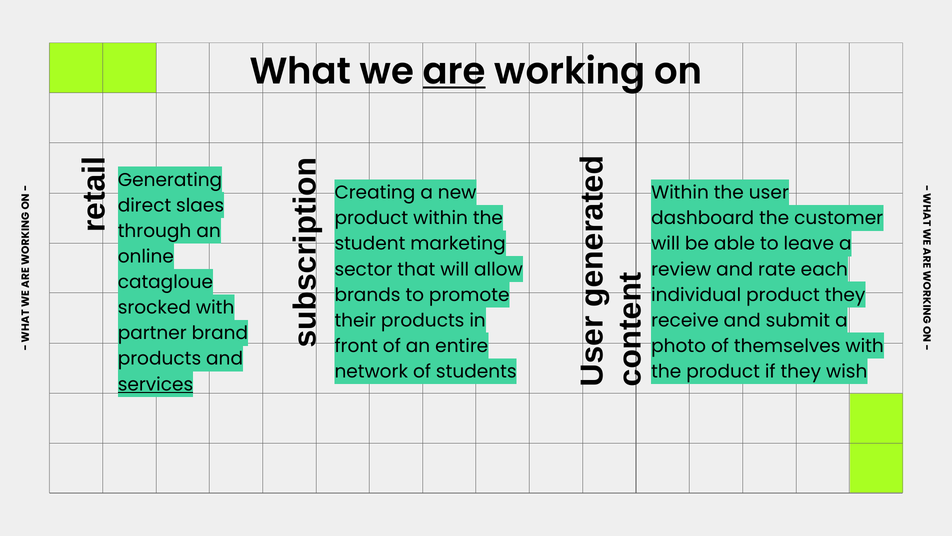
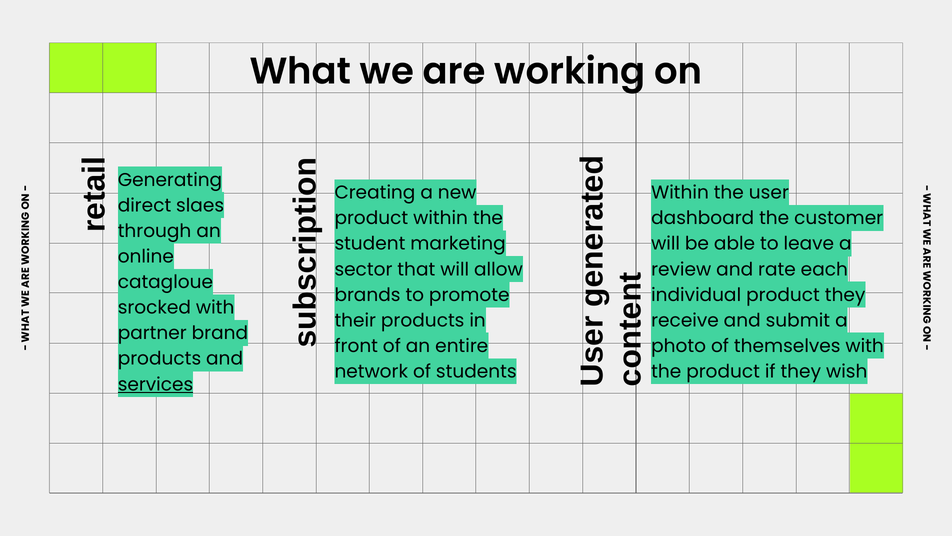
are underline: present -> none
